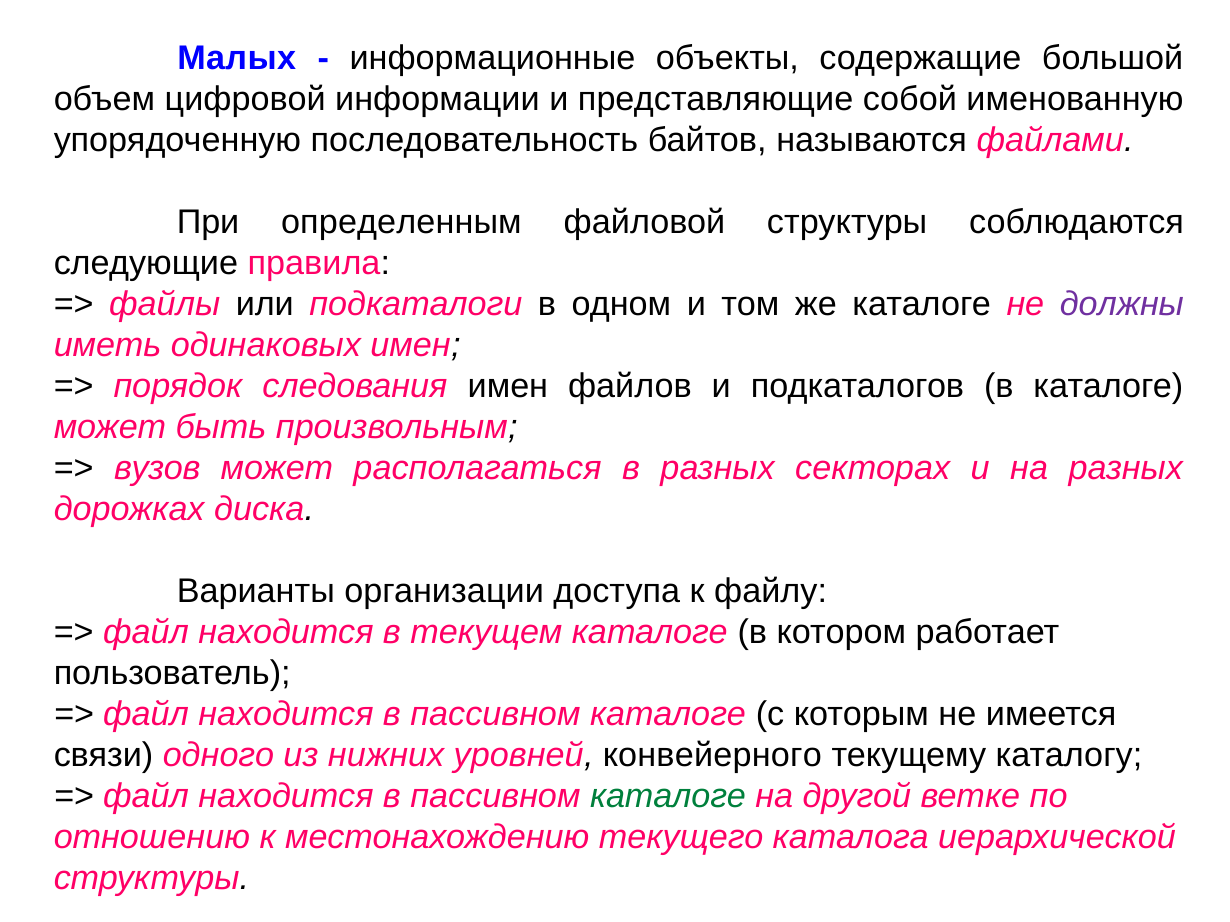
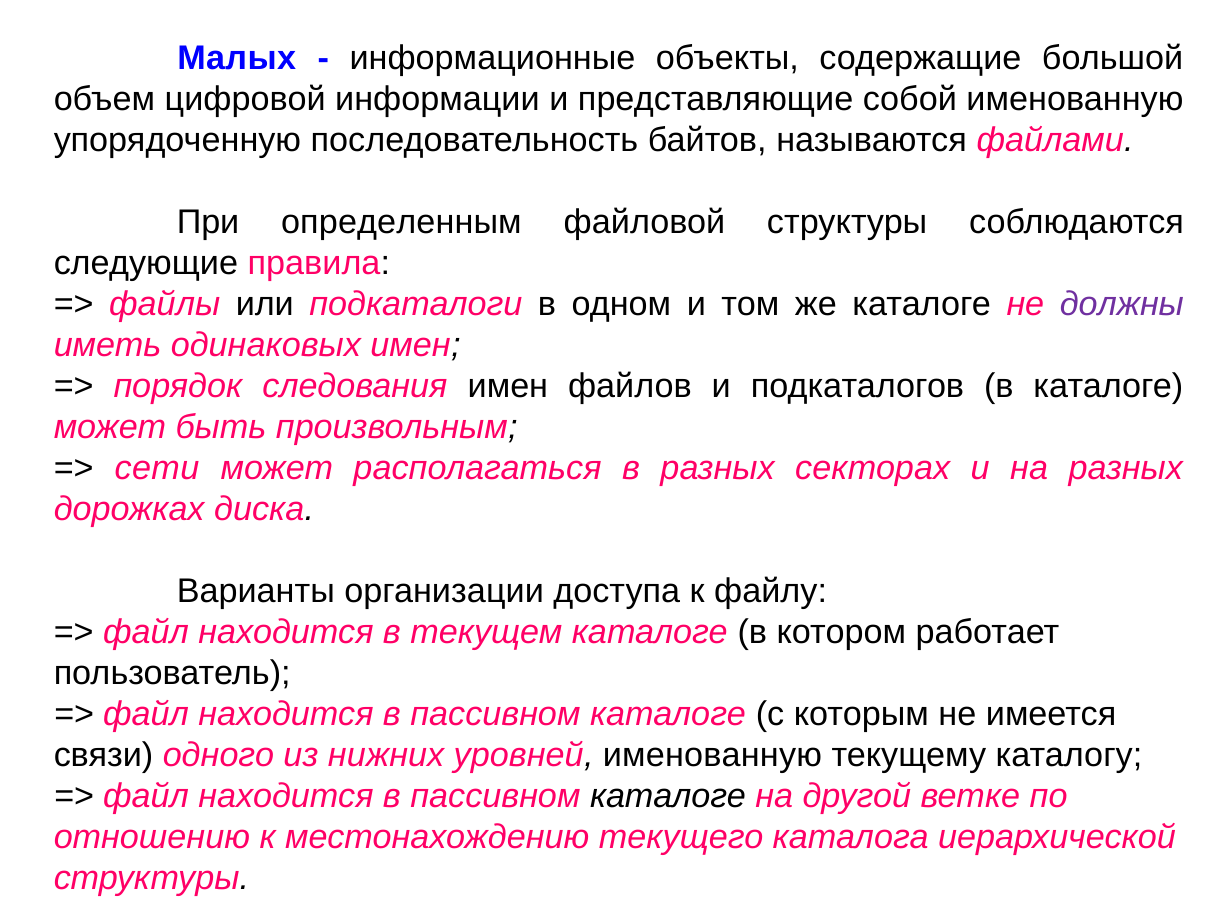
вузов: вузов -> сети
уровней конвейерного: конвейерного -> именованную
каталоге at (668, 797) colour: green -> black
